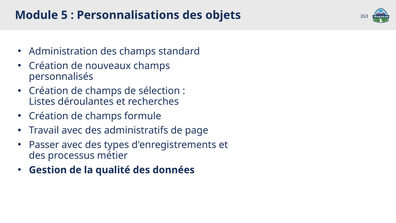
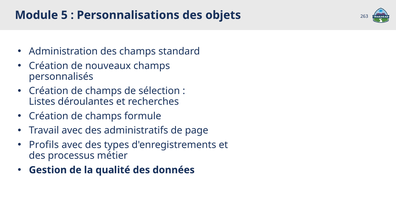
Passer: Passer -> Profils
